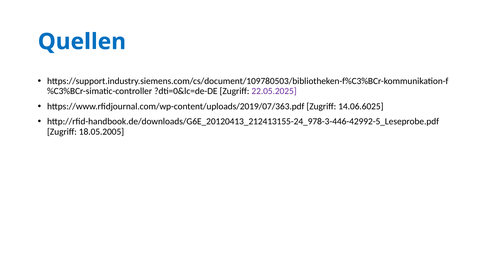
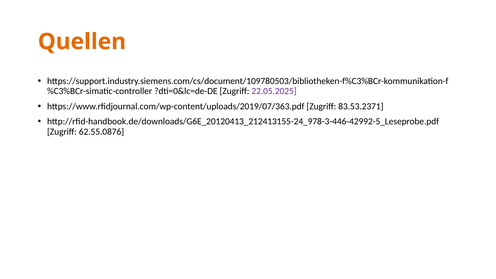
Quellen colour: blue -> orange
14.06.6025: 14.06.6025 -> 83.53.2371
18.05.2005: 18.05.2005 -> 62.55.0876
